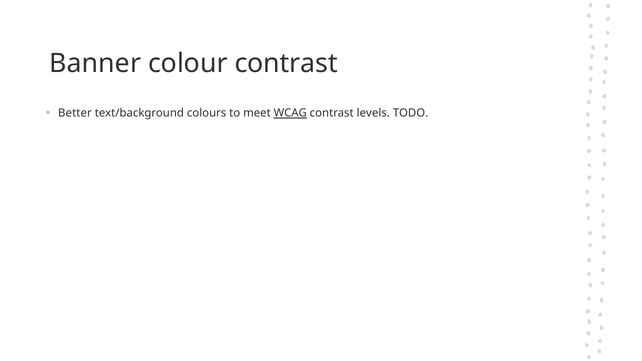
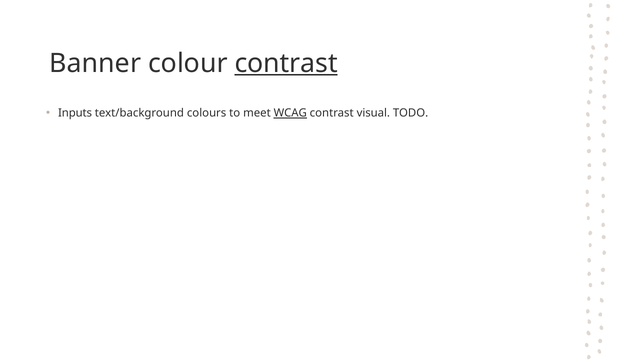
contrast at (286, 63) underline: none -> present
Better: Better -> Inputs
levels: levels -> visual
